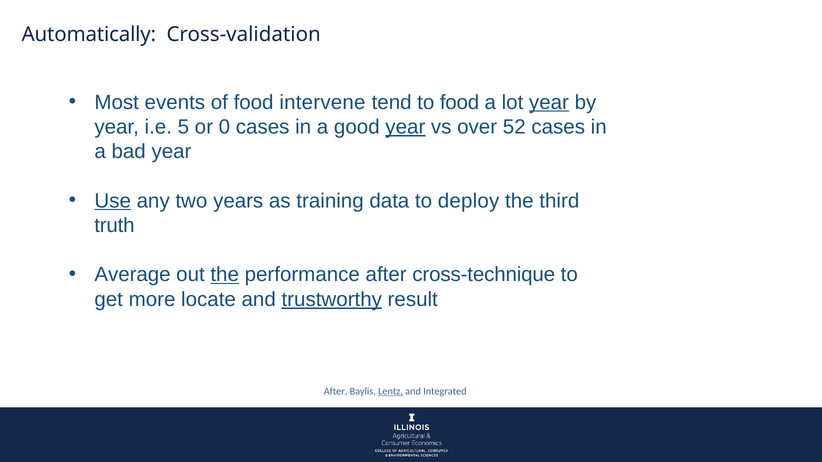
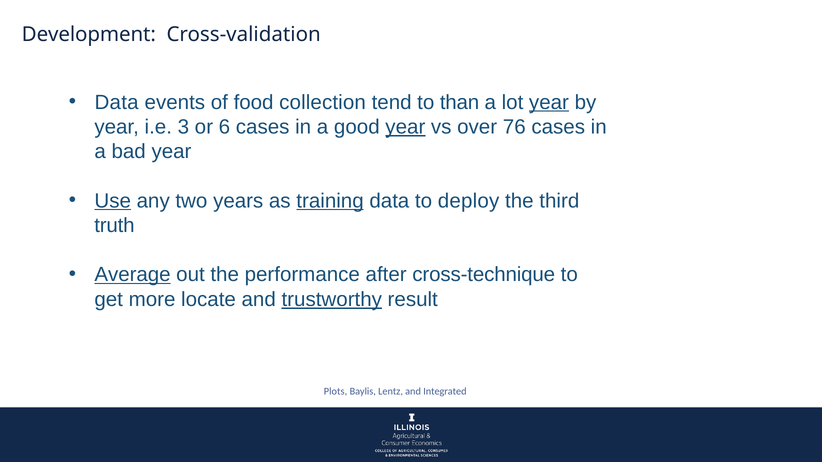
Automatically: Automatically -> Development
Most at (117, 102): Most -> Data
intervene: intervene -> collection
to food: food -> than
5: 5 -> 3
0: 0 -> 6
52: 52 -> 76
training underline: none -> present
Average underline: none -> present
the at (225, 275) underline: present -> none
After at (336, 392): After -> Plots
Lentz underline: present -> none
